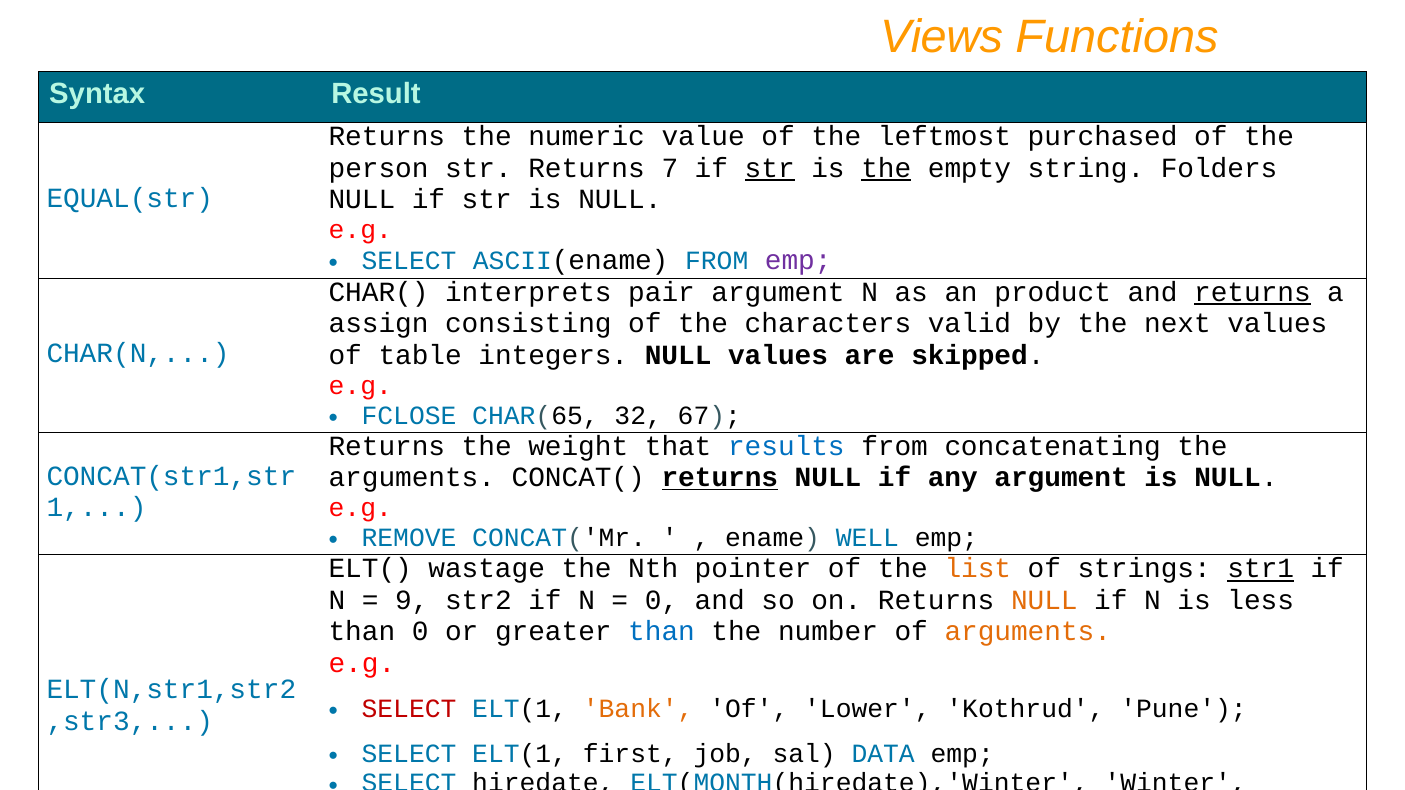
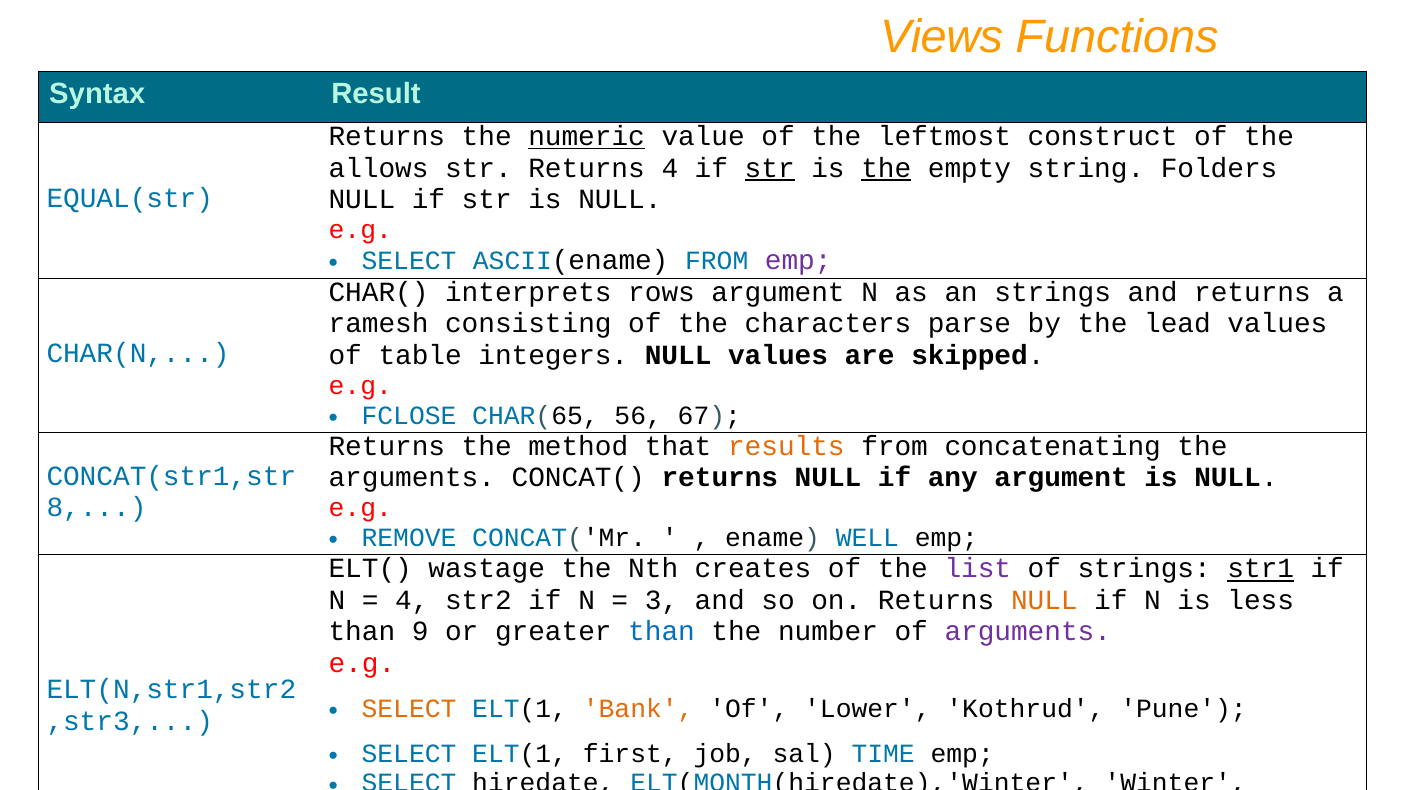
numeric underline: none -> present
purchased: purchased -> construct
person: person -> allows
Returns 7: 7 -> 4
pair: pair -> rows
an product: product -> strings
returns at (1252, 292) underline: present -> none
assign: assign -> ramesh
valid: valid -> parse
next: next -> lead
32: 32 -> 56
weight: weight -> method
results colour: blue -> orange
returns at (720, 478) underline: present -> none
1: 1 -> 8
pointer: pointer -> creates
list colour: orange -> purple
9 at (412, 600): 9 -> 4
0 at (662, 600): 0 -> 3
than 0: 0 -> 9
arguments at (1028, 632) colour: orange -> purple
SELECT at (409, 709) colour: red -> orange
DATA: DATA -> TIME
